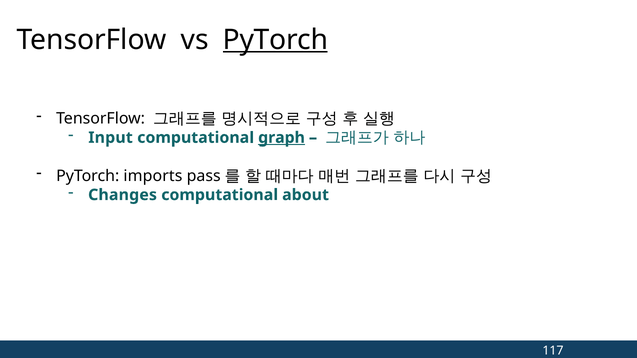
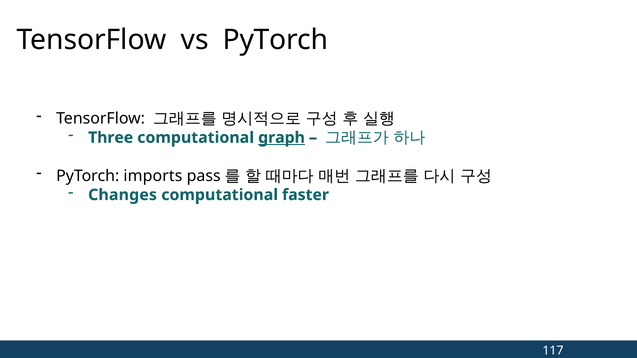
PyTorch at (275, 40) underline: present -> none
Input: Input -> Three
about: about -> faster
